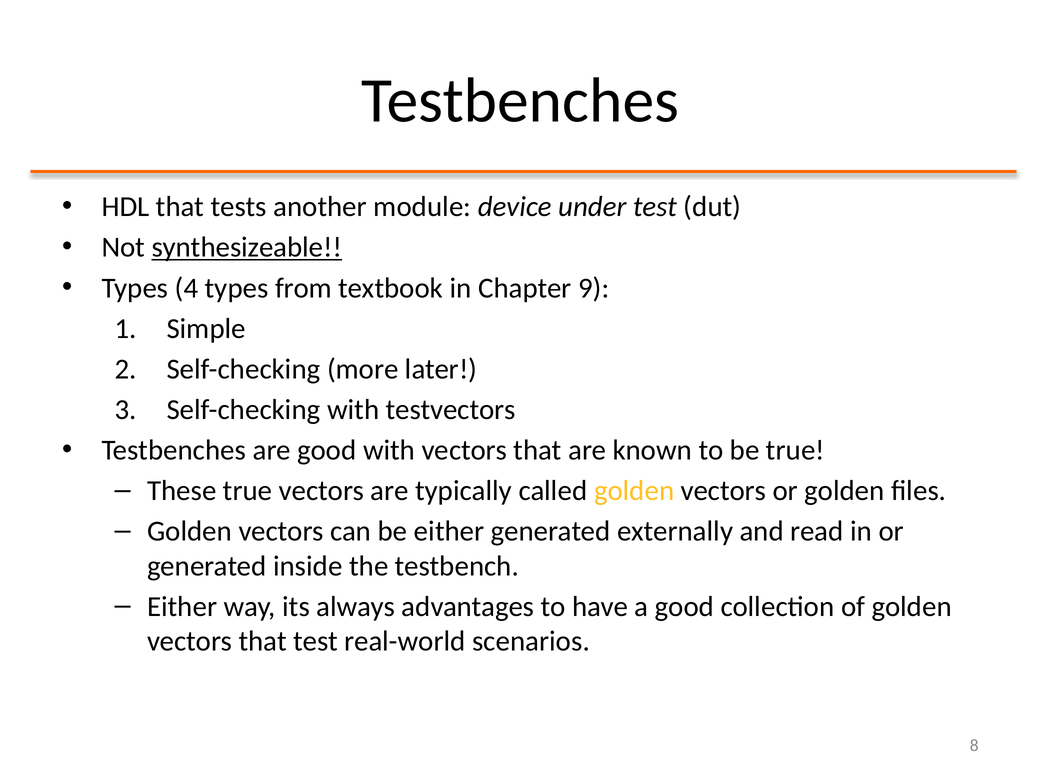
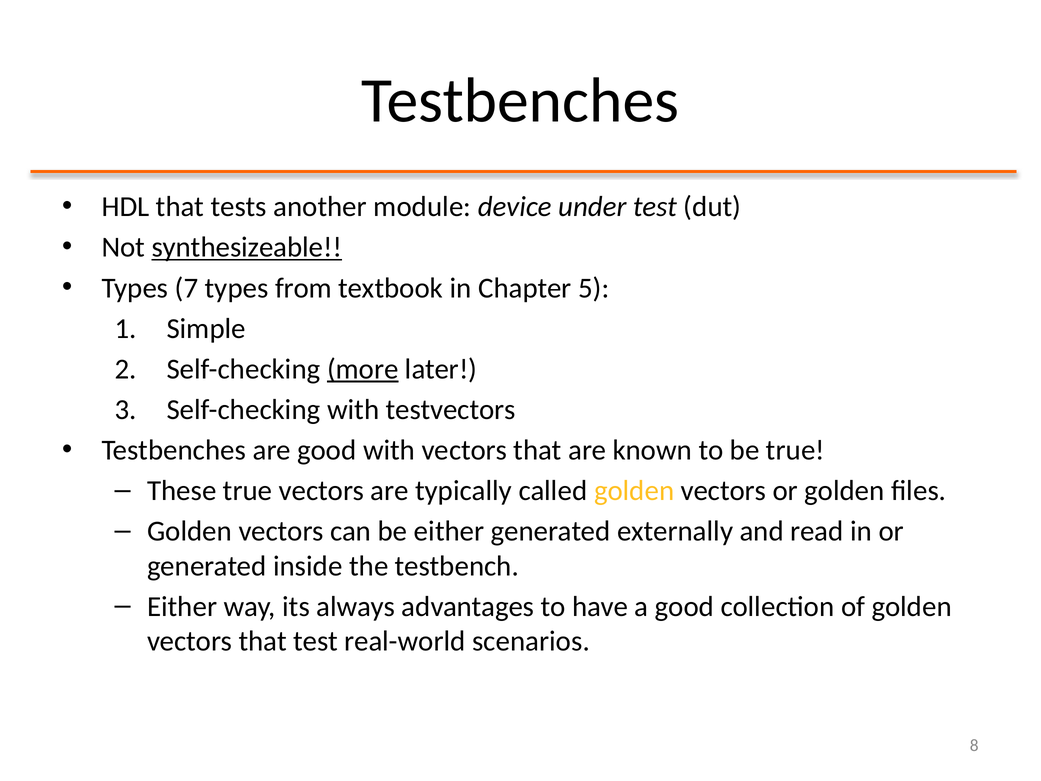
4: 4 -> 7
9: 9 -> 5
more underline: none -> present
